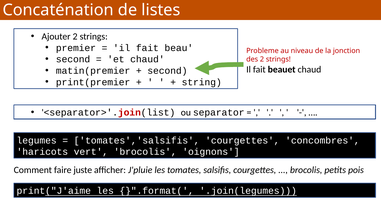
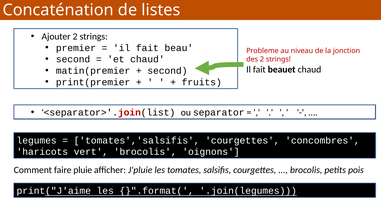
string: string -> fruits
juste: juste -> pluie
